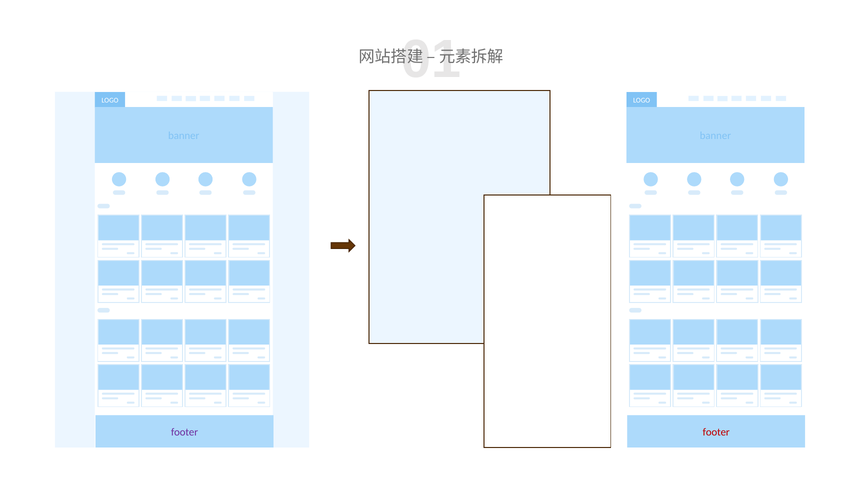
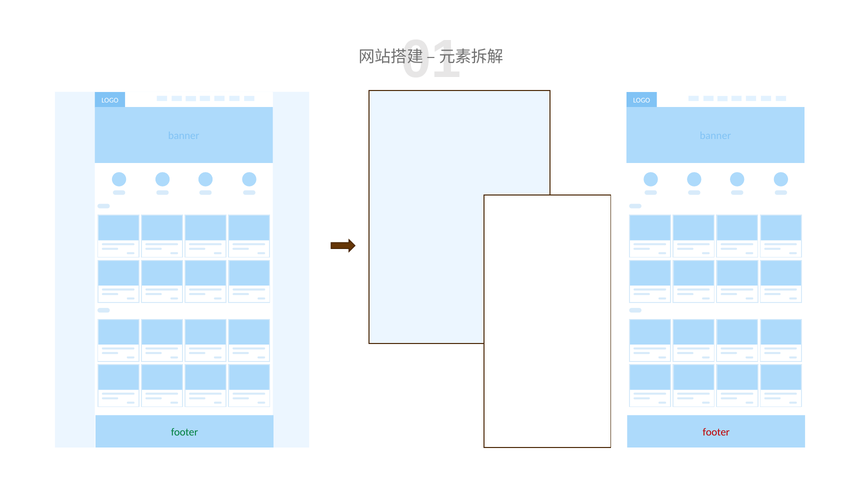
footer at (185, 432) colour: purple -> green
